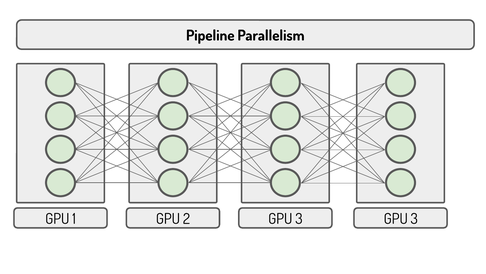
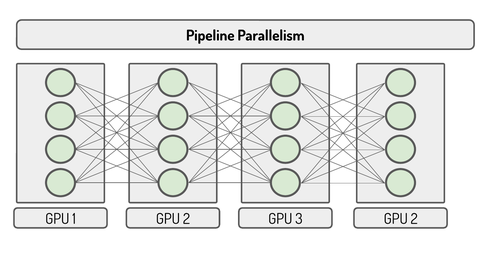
3 GPU 3: 3 -> 2
